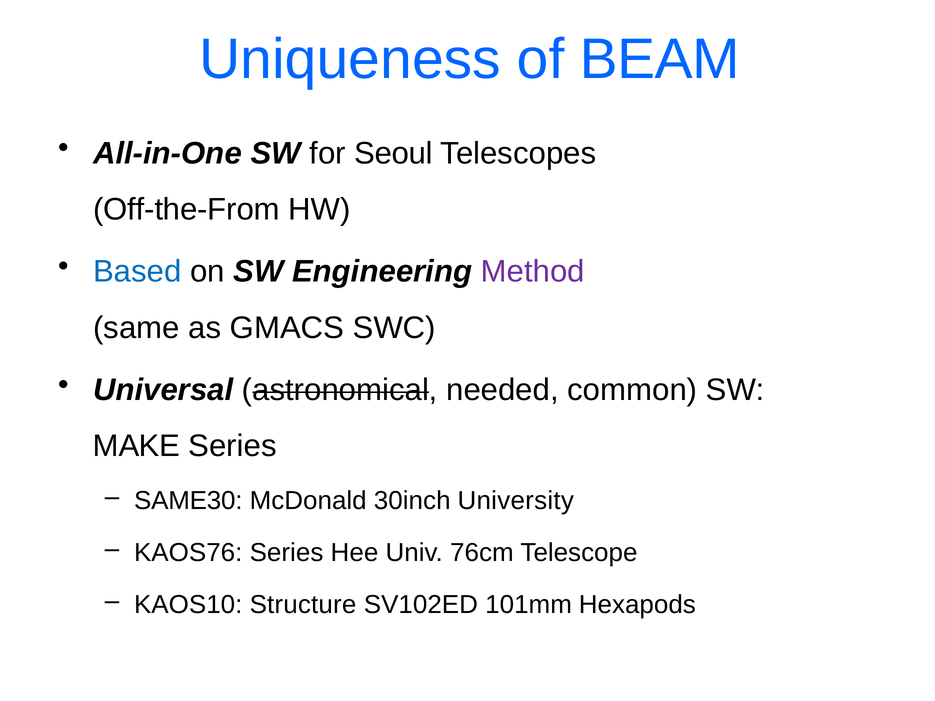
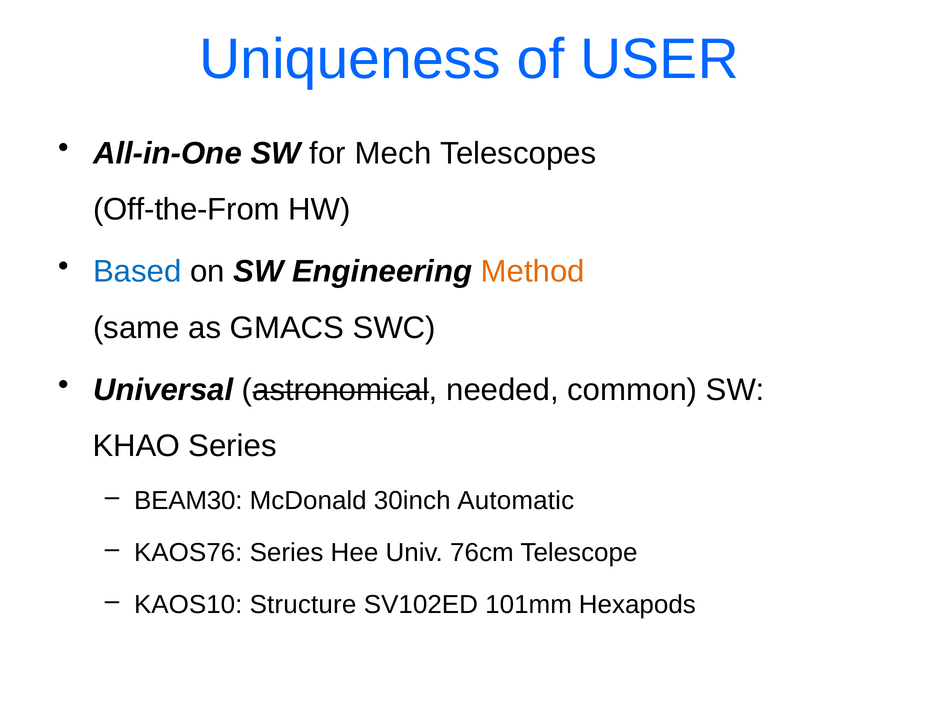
BEAM: BEAM -> USER
Seoul: Seoul -> Mech
Method colour: purple -> orange
MAKE: MAKE -> KHAO
SAME30: SAME30 -> BEAM30
University: University -> Automatic
